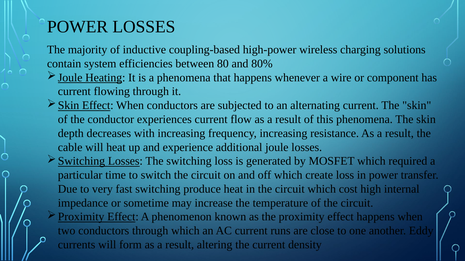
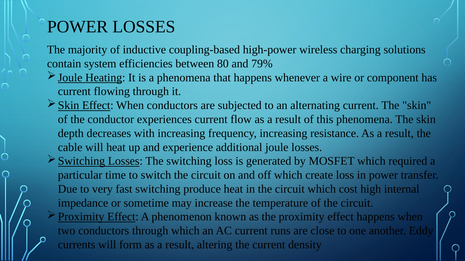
80%: 80% -> 79%
